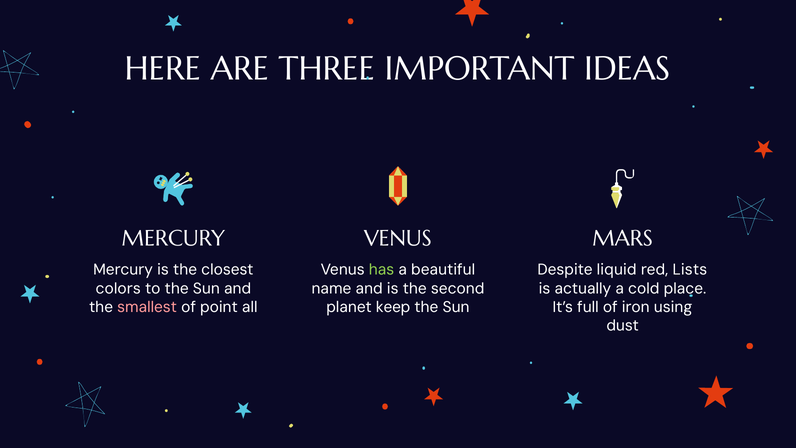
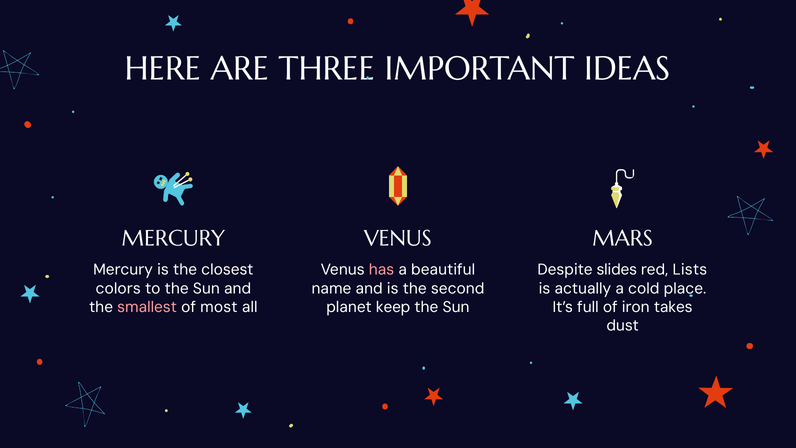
has colour: light green -> pink
liquid: liquid -> slides
point: point -> most
using: using -> takes
